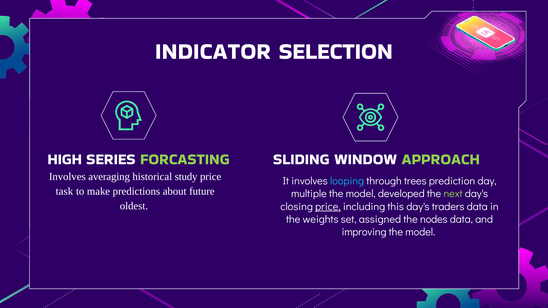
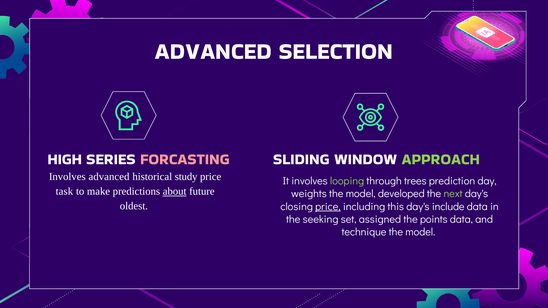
INDICATOR at (213, 52): INDICATOR -> ADVANCED
FORCASTING colour: light green -> pink
Involves averaging: averaging -> advanced
looping colour: light blue -> light green
about underline: none -> present
multiple: multiple -> weights
traders: traders -> include
weights: weights -> seeking
nodes: nodes -> points
improving: improving -> technique
